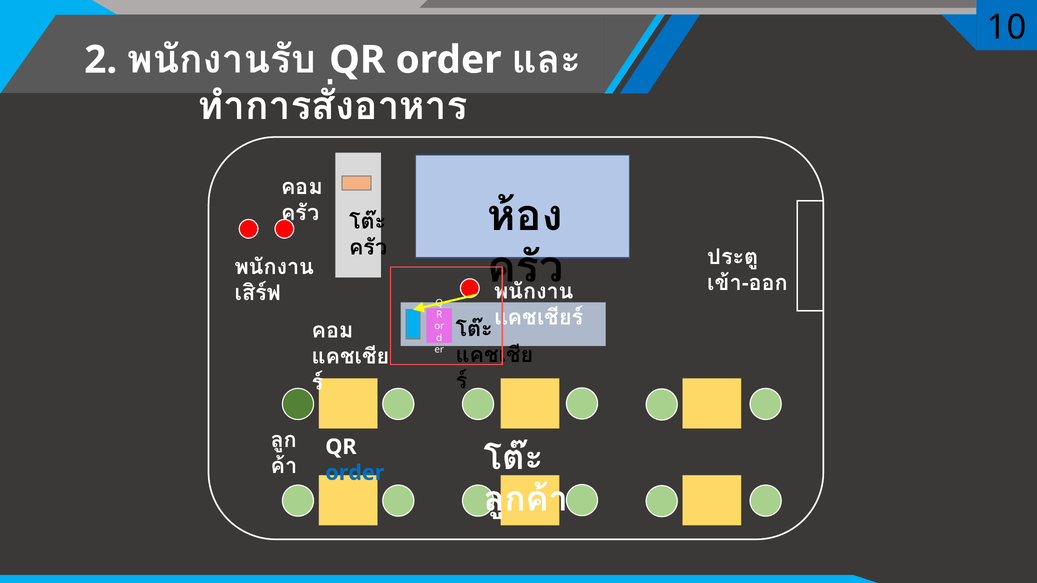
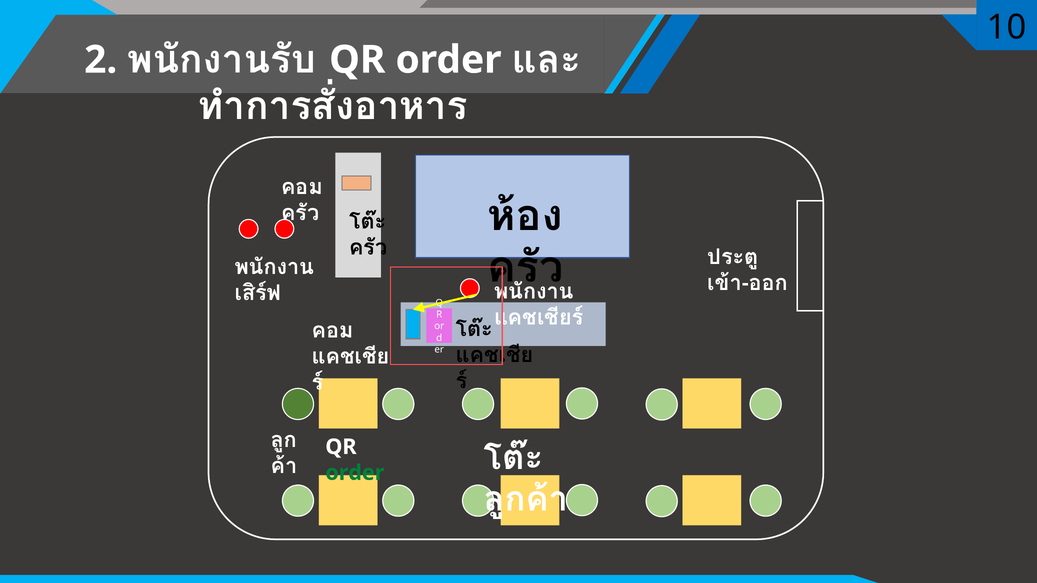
order at (355, 473) colour: blue -> green
